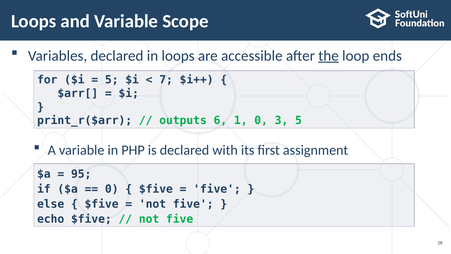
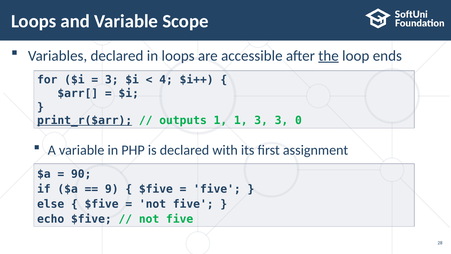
5 at (112, 80): 5 -> 3
7: 7 -> 4
print_r($arr underline: none -> present
outputs 6: 6 -> 1
1 0: 0 -> 3
3 5: 5 -> 0
95: 95 -> 90
0 at (112, 189): 0 -> 9
